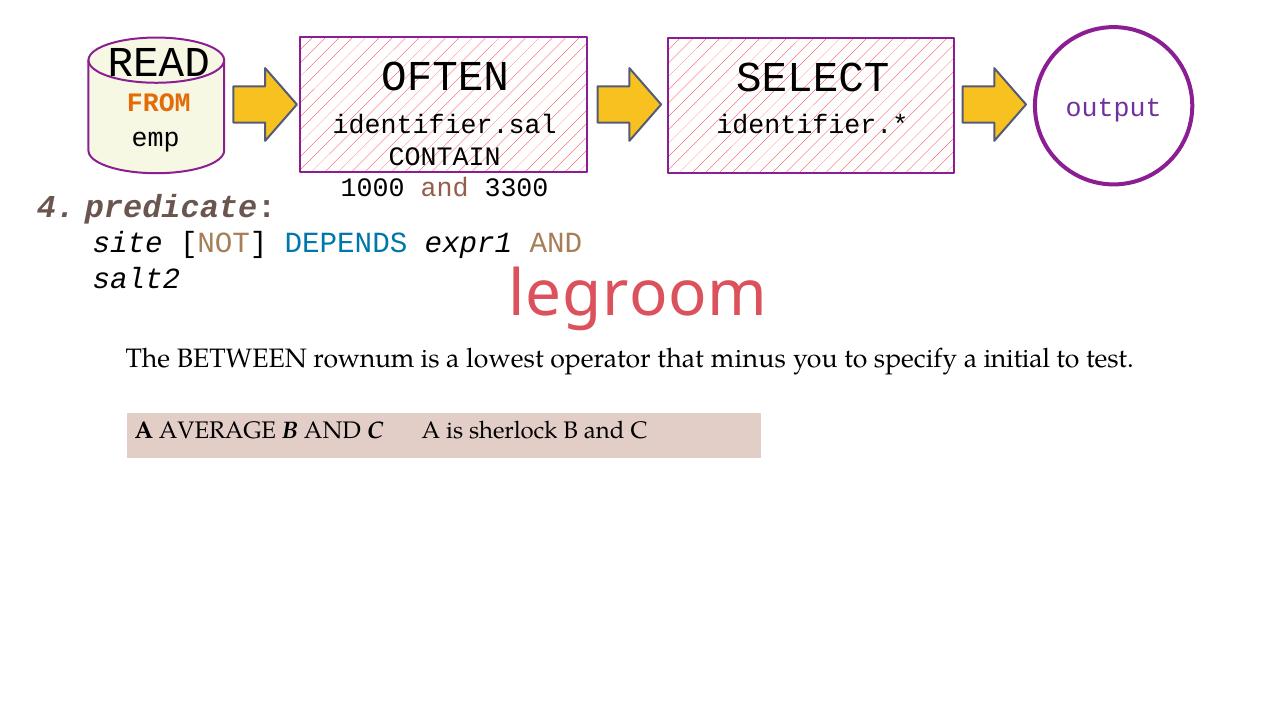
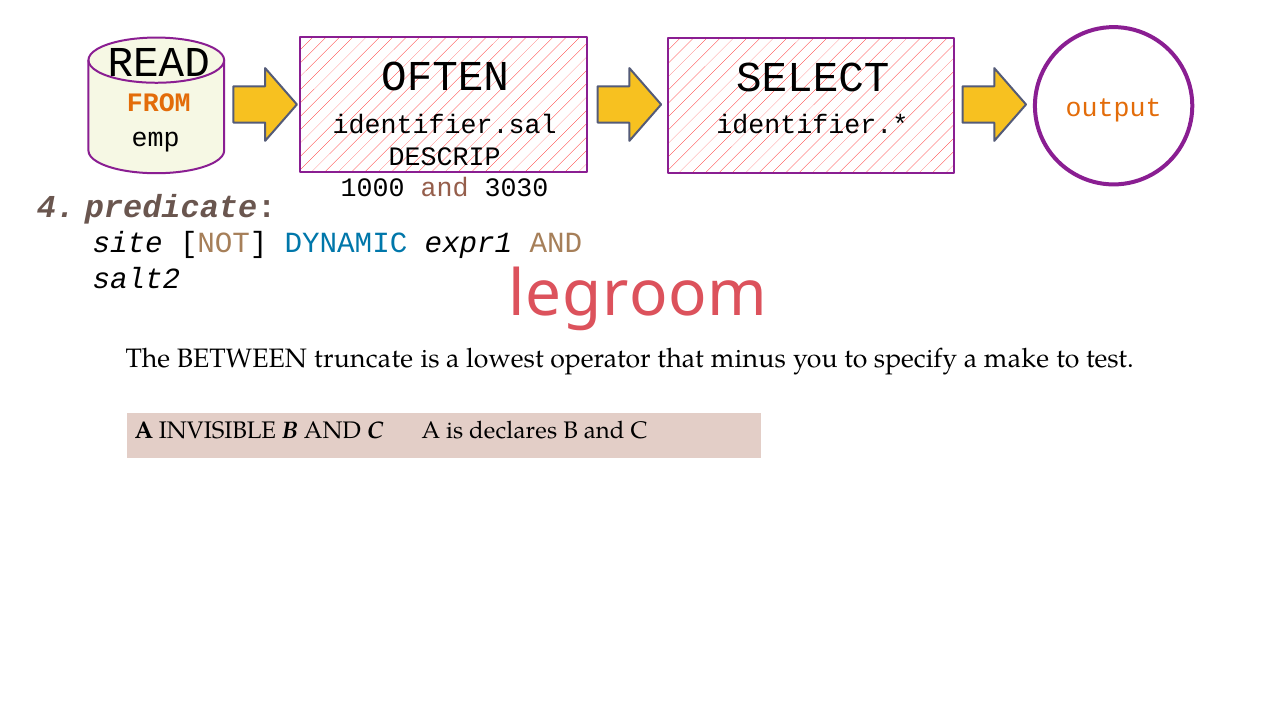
output colour: purple -> orange
CONTAIN: CONTAIN -> DESCRIP
3300: 3300 -> 3030
DEPENDS: DEPENDS -> DYNAMIC
rownum: rownum -> truncate
initial: initial -> make
AVERAGE: AVERAGE -> INVISIBLE
sherlock: sherlock -> declares
